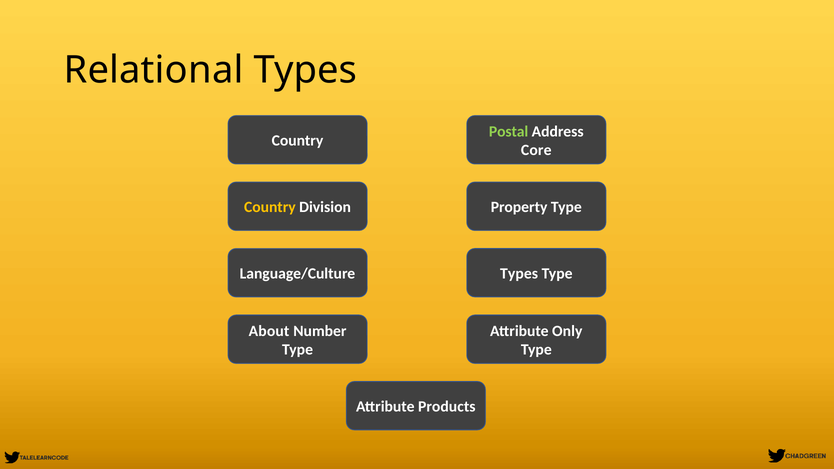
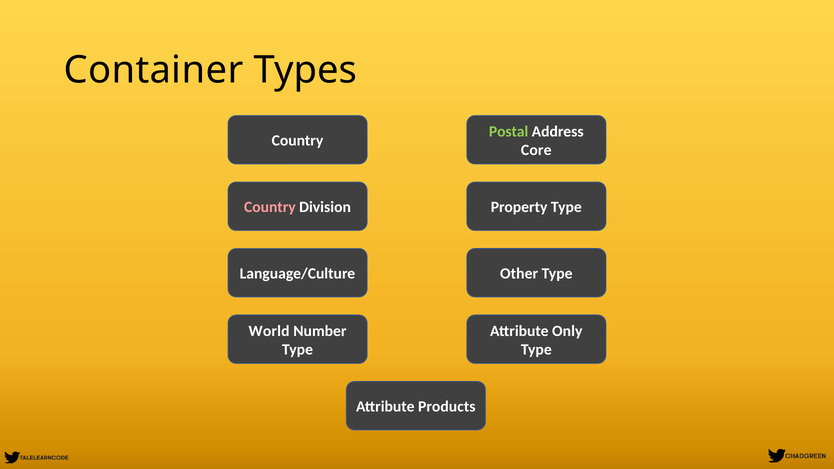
Relational: Relational -> Container
Country at (270, 207) colour: yellow -> pink
Types at (519, 274): Types -> Other
About: About -> World
